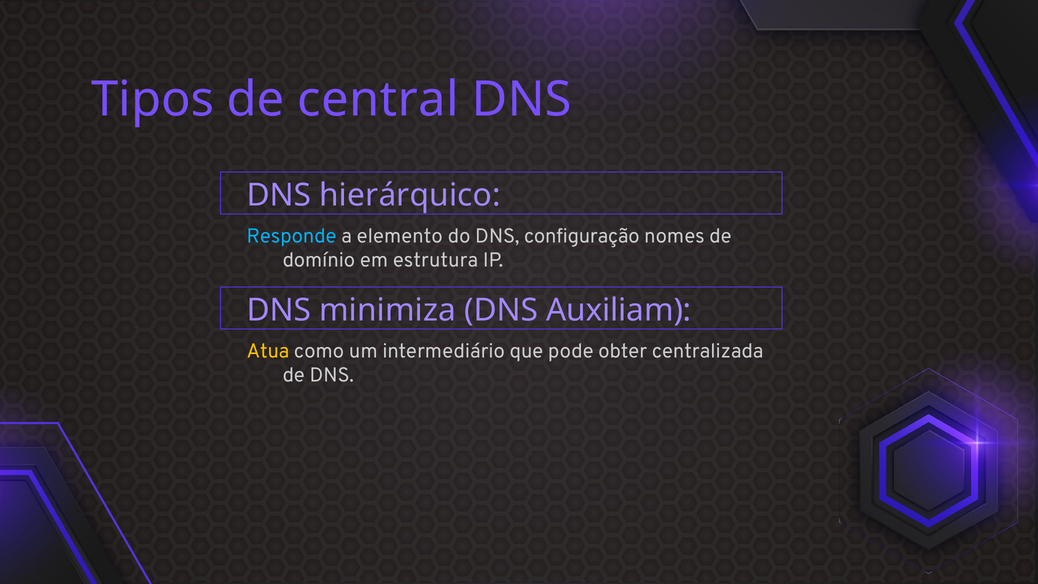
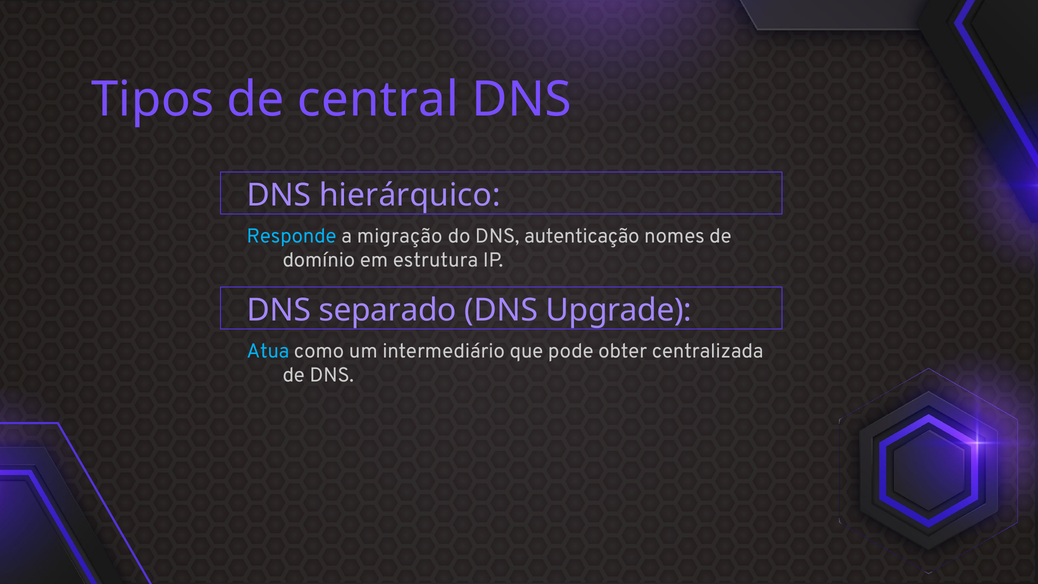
elemento: elemento -> migração
configuração: configuração -> autenticação
minimiza: minimiza -> separado
Auxiliam: Auxiliam -> Upgrade
Atua colour: yellow -> light blue
